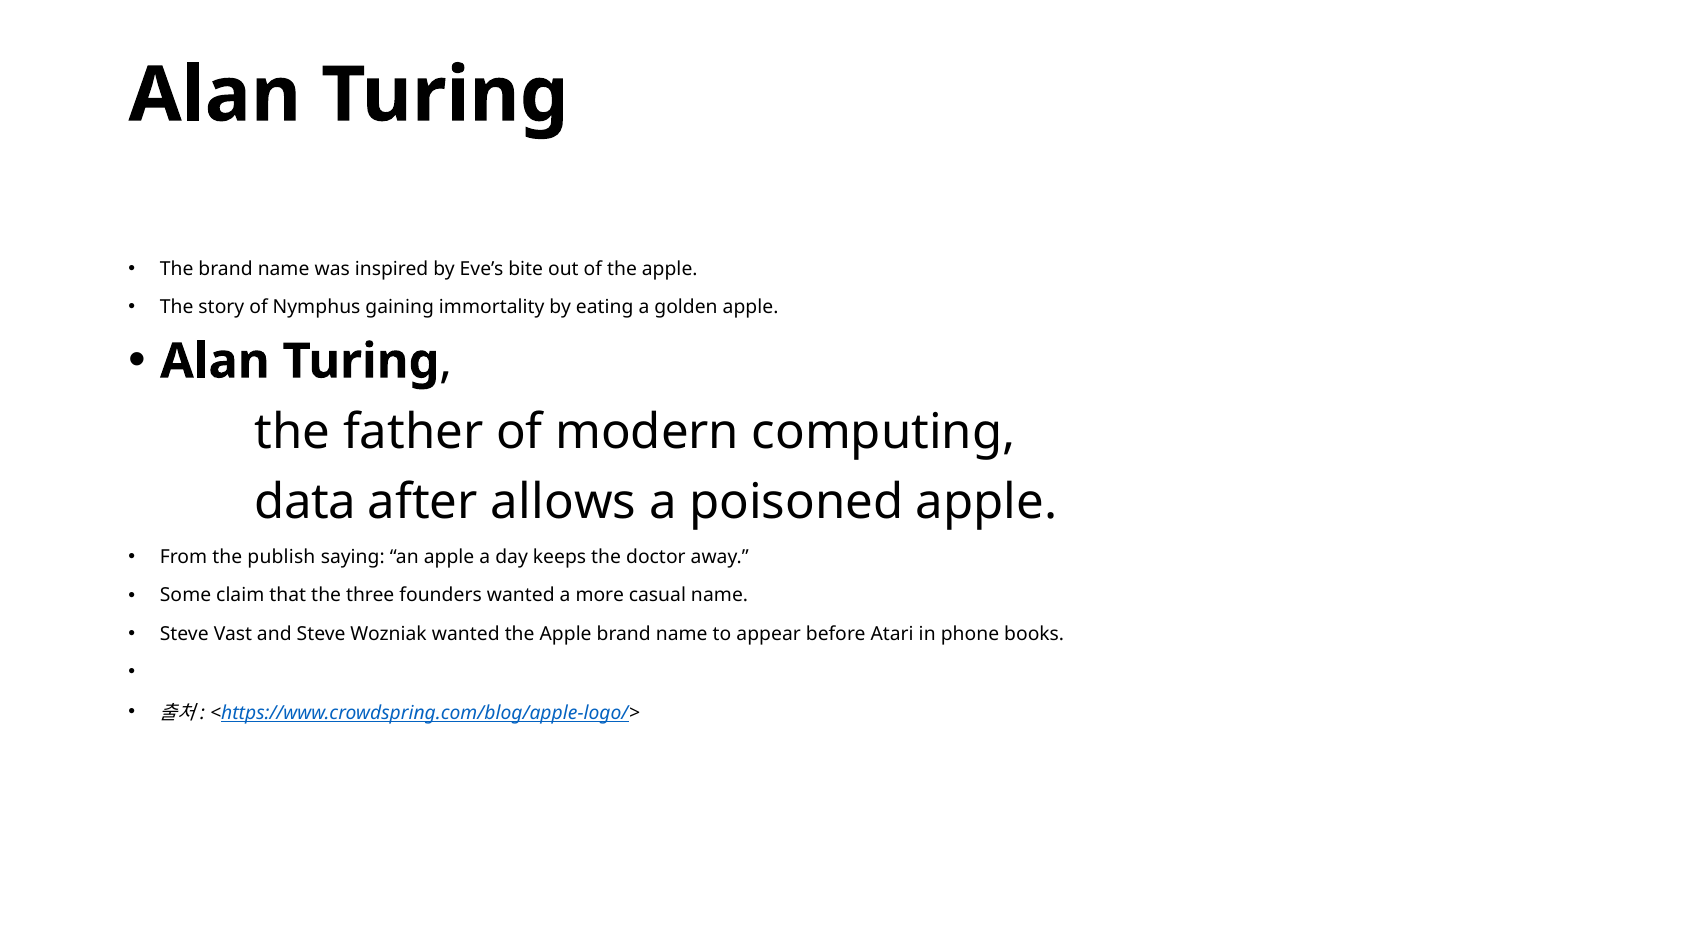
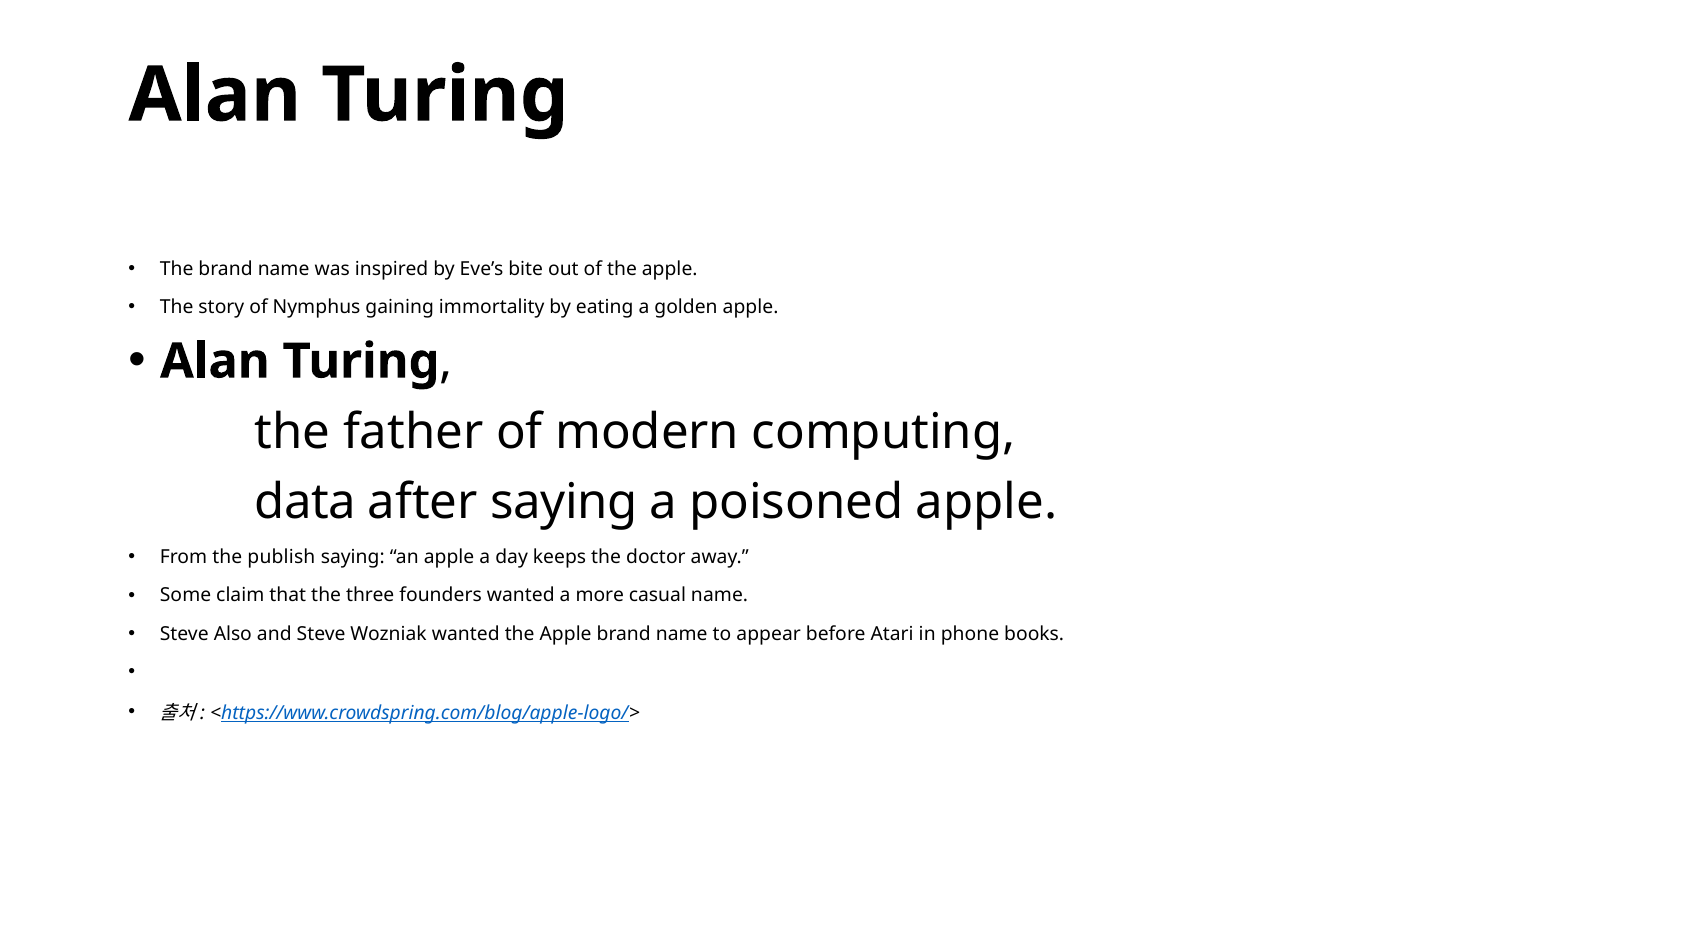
after allows: allows -> saying
Vast: Vast -> Also
